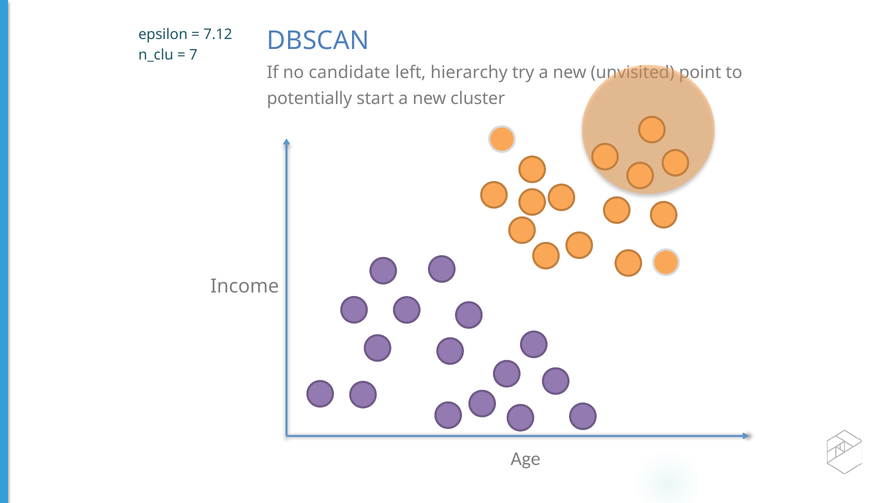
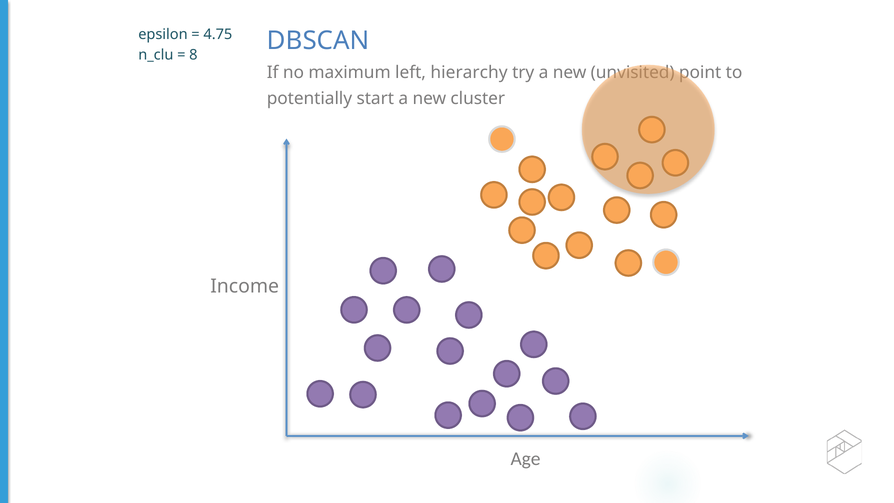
7.12: 7.12 -> 4.75
7: 7 -> 8
candidate: candidate -> maximum
